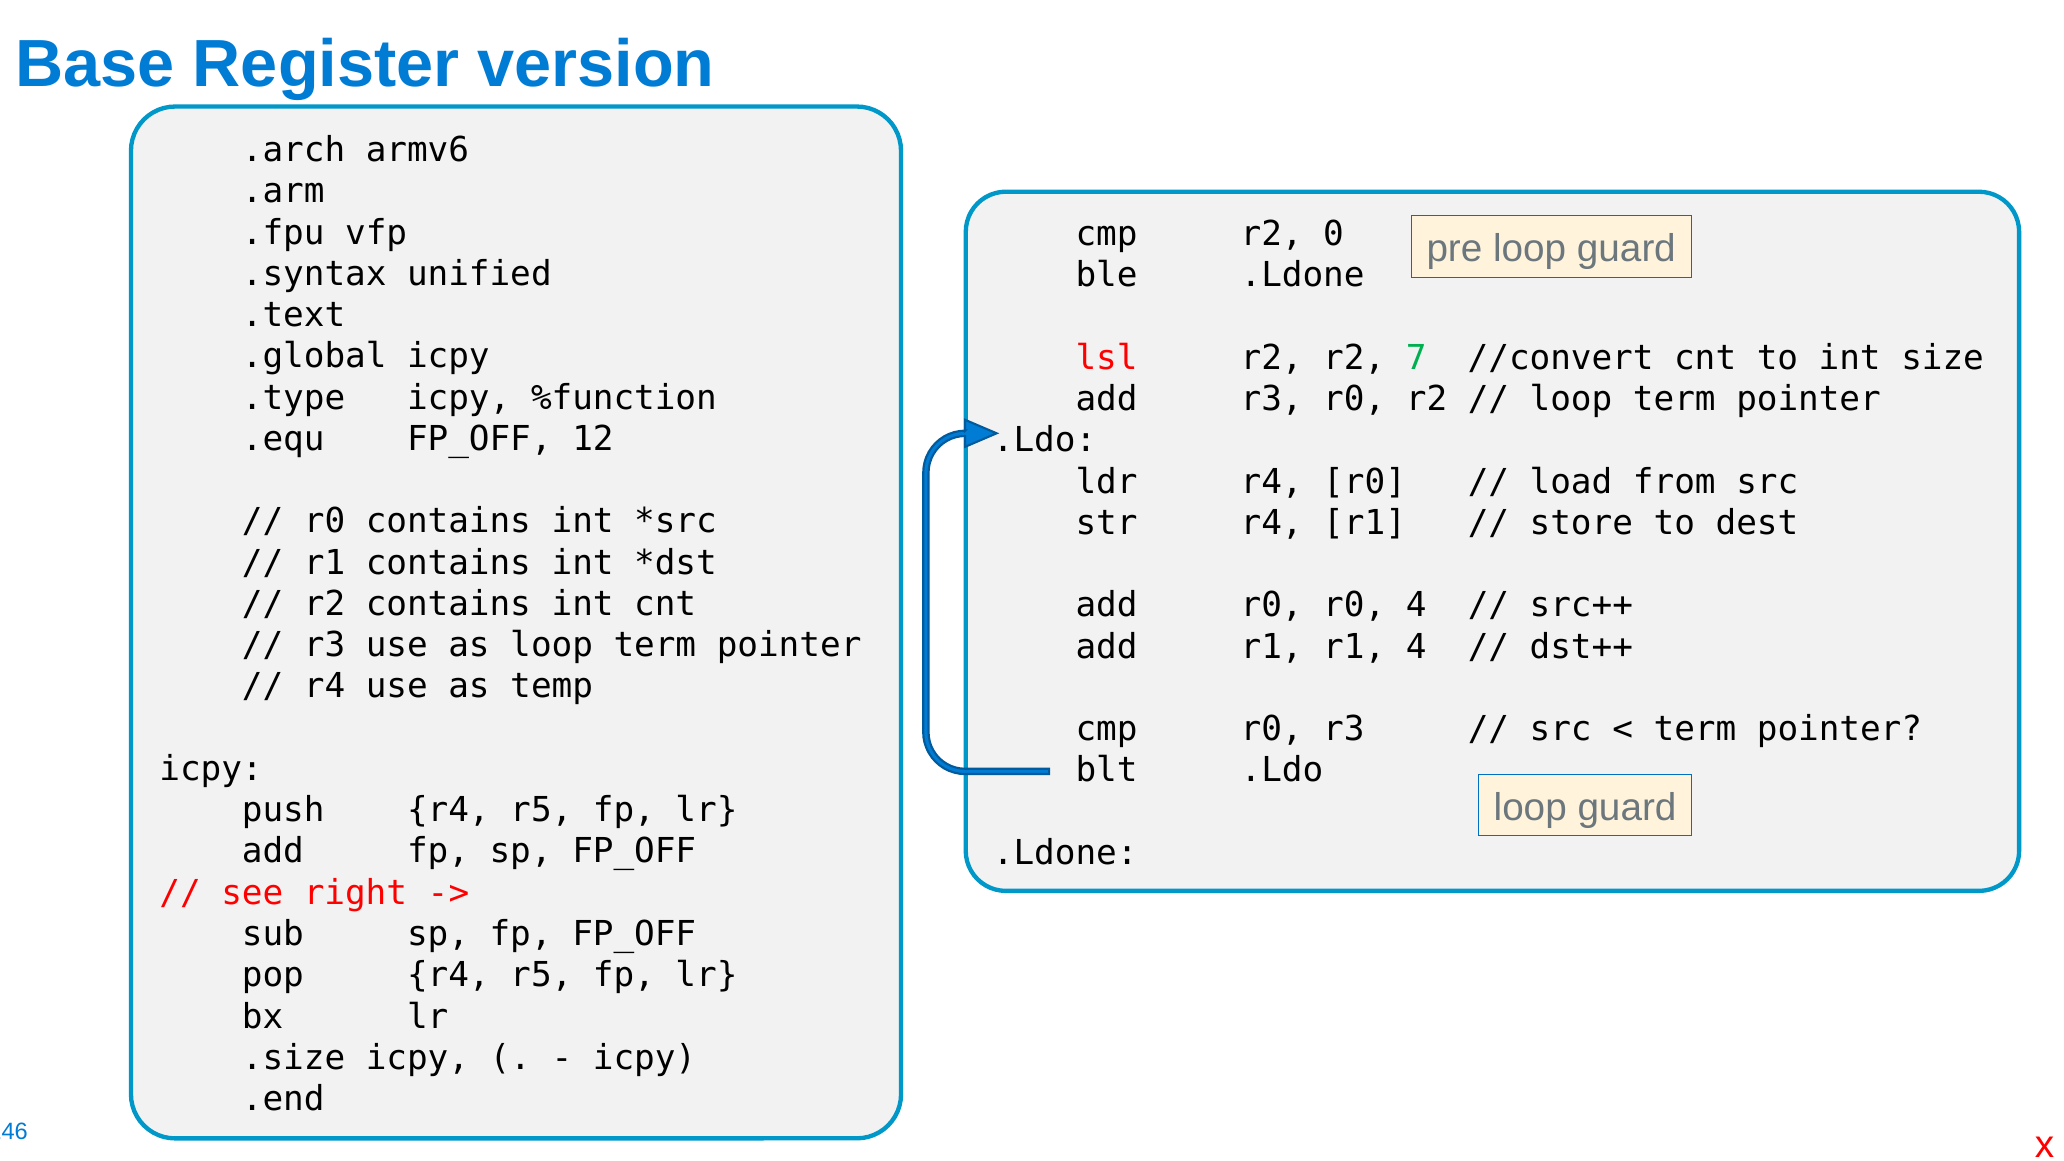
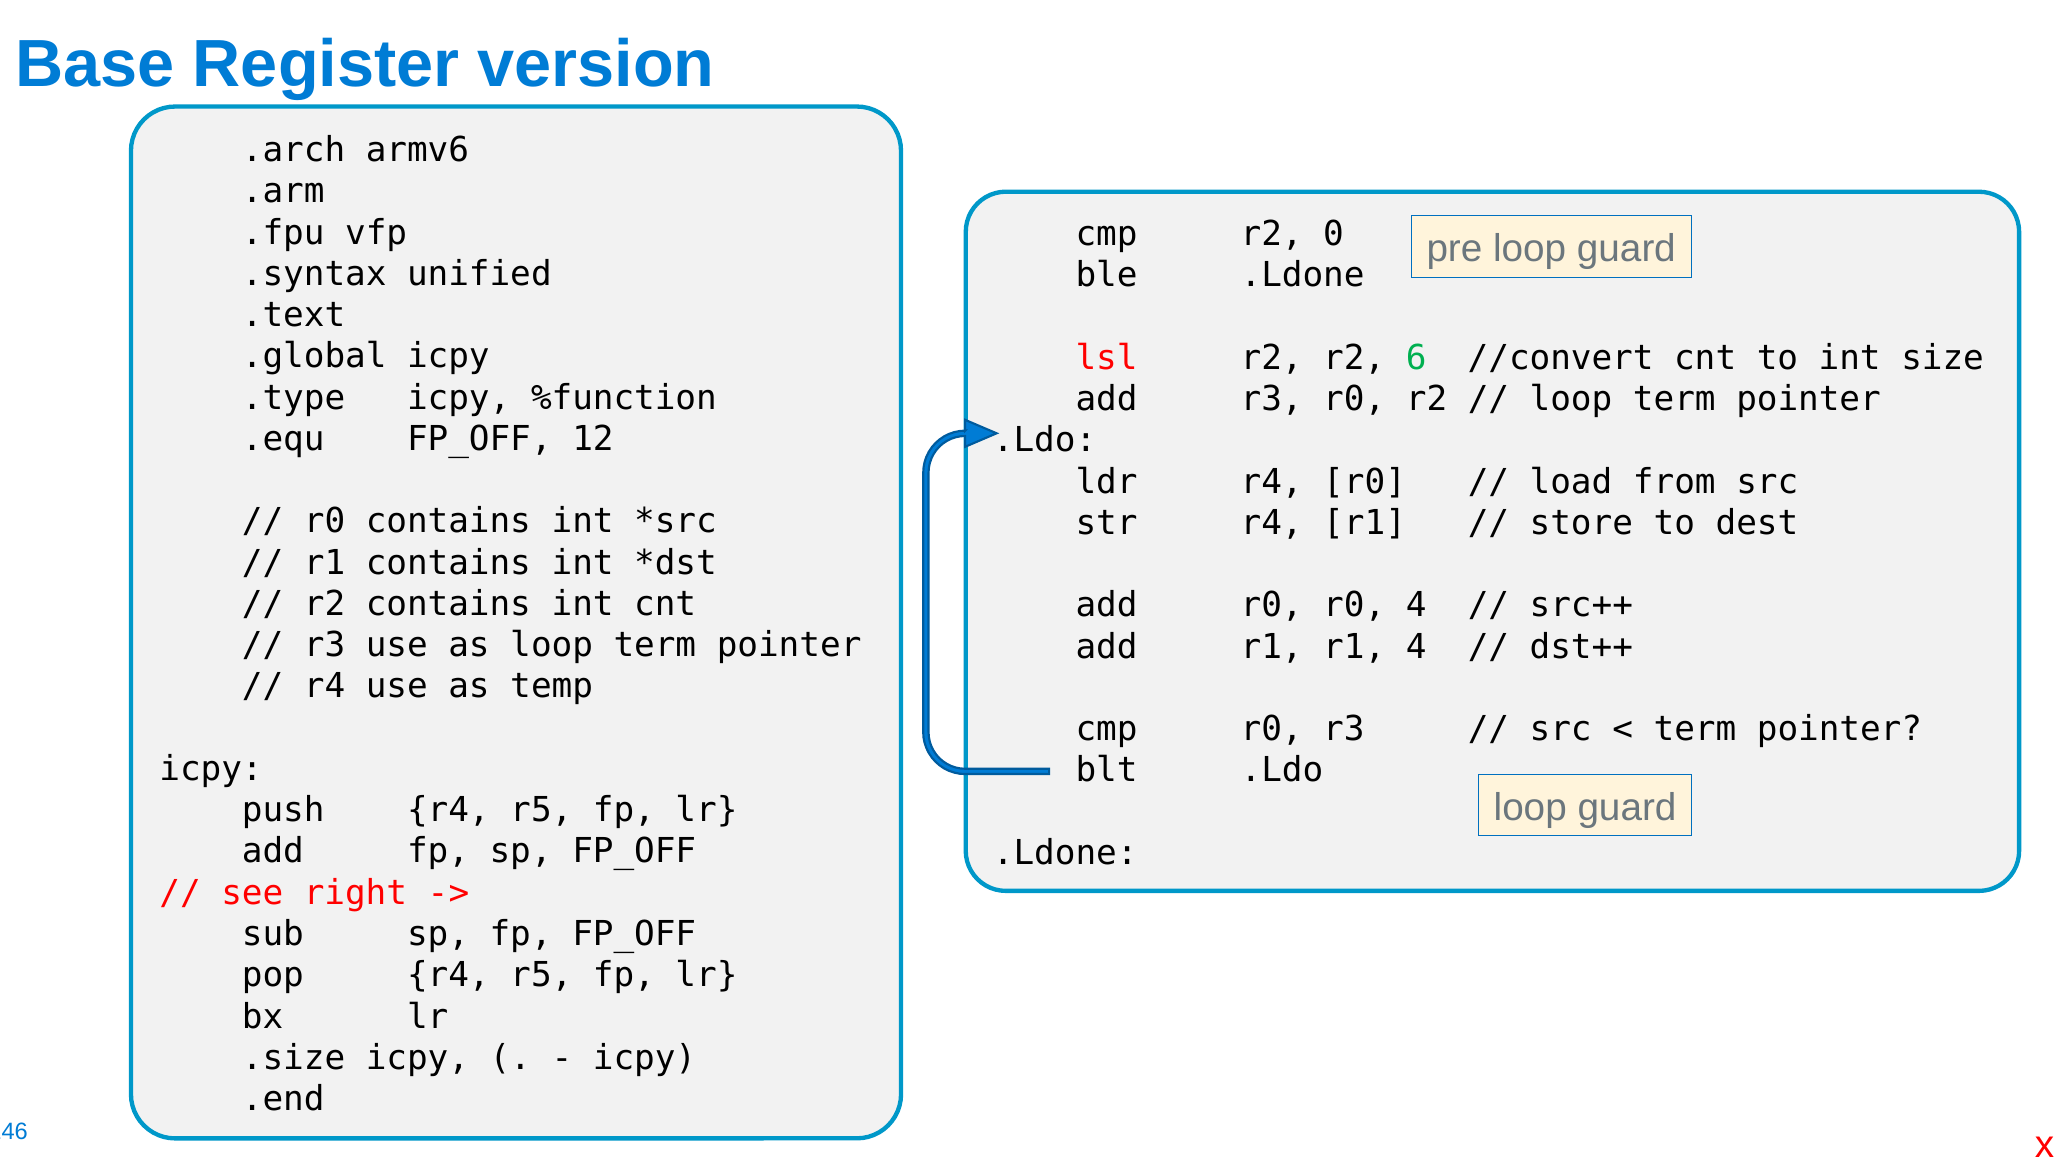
7: 7 -> 6
